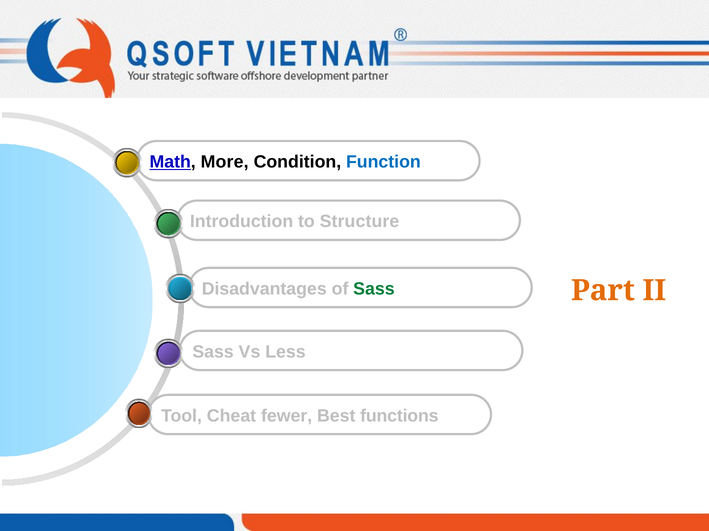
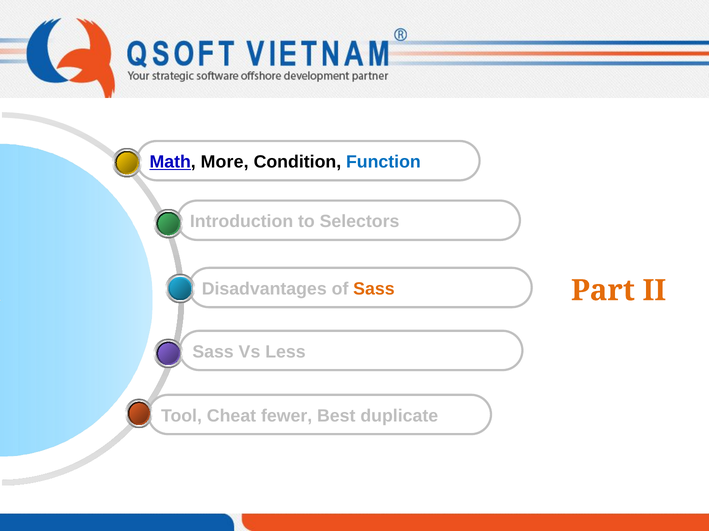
Structure: Structure -> Selectors
Sass at (374, 289) colour: green -> orange
functions: functions -> duplicate
